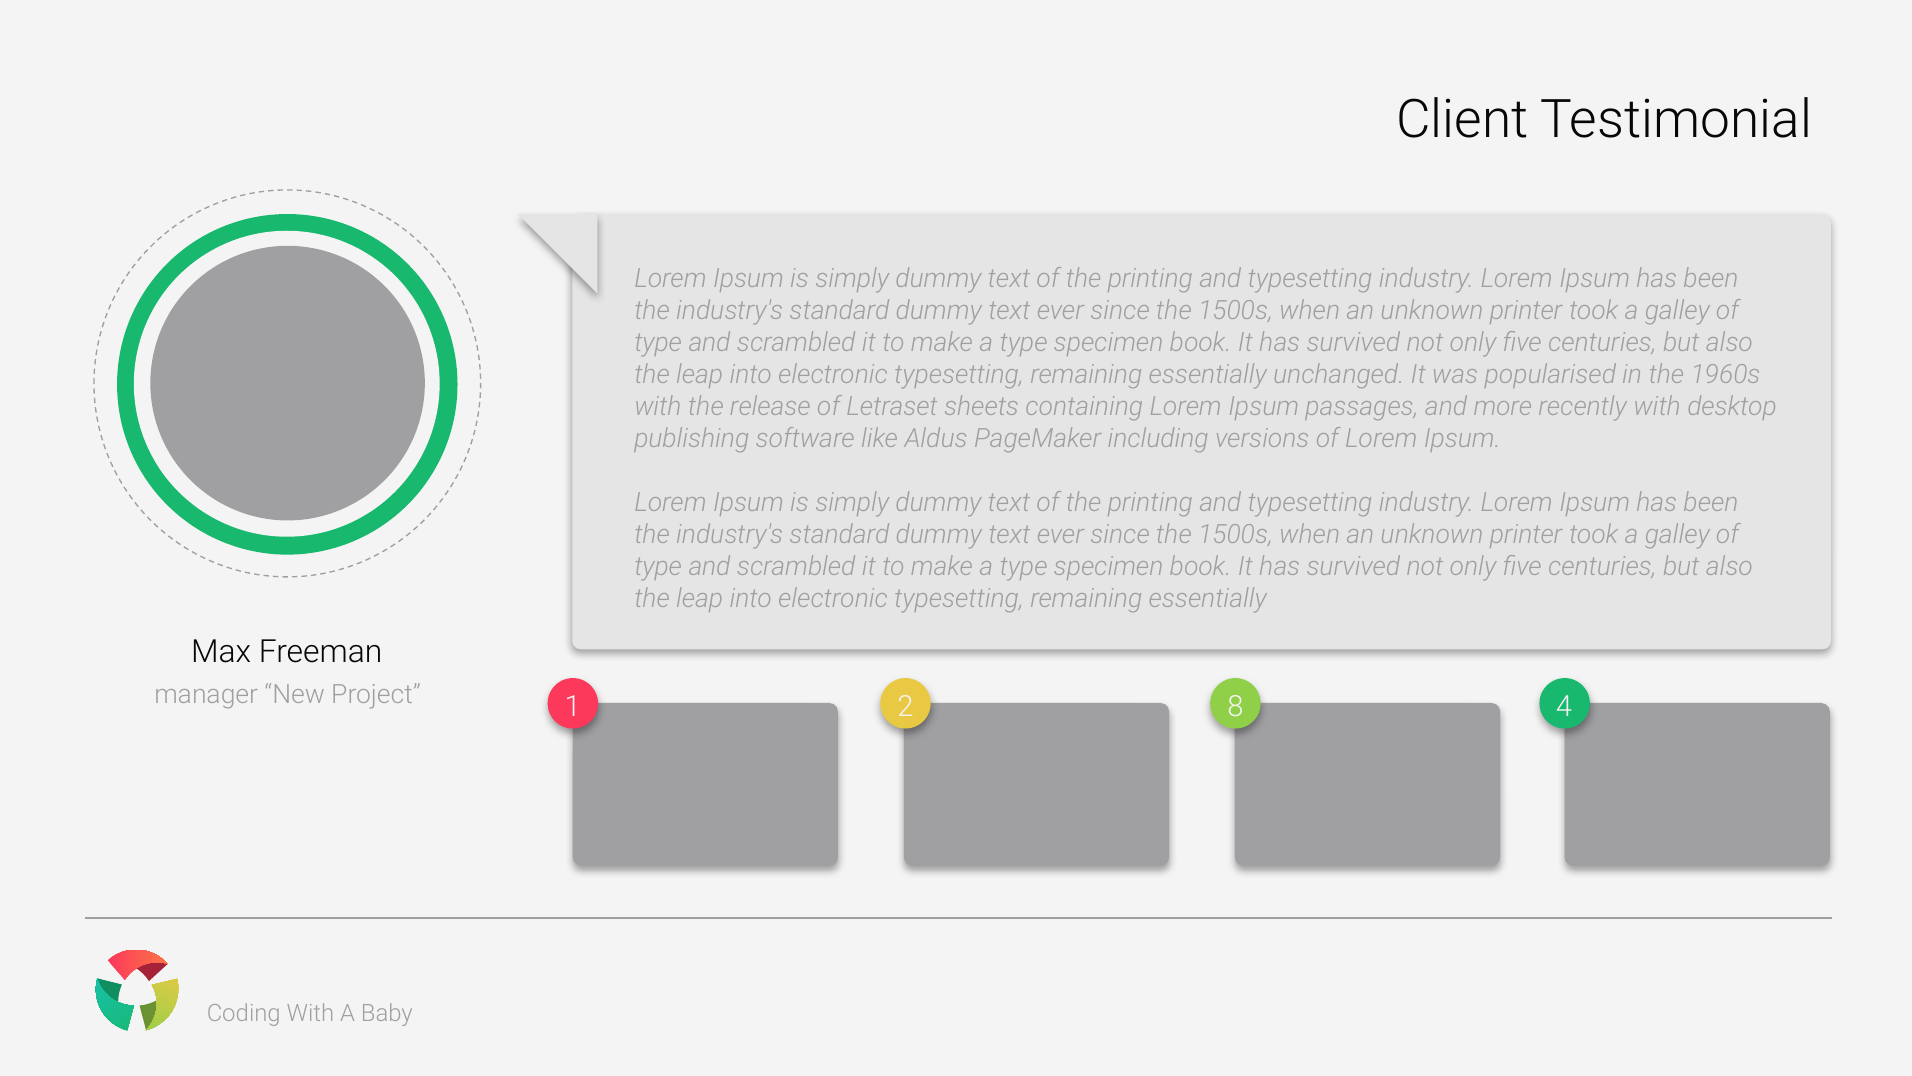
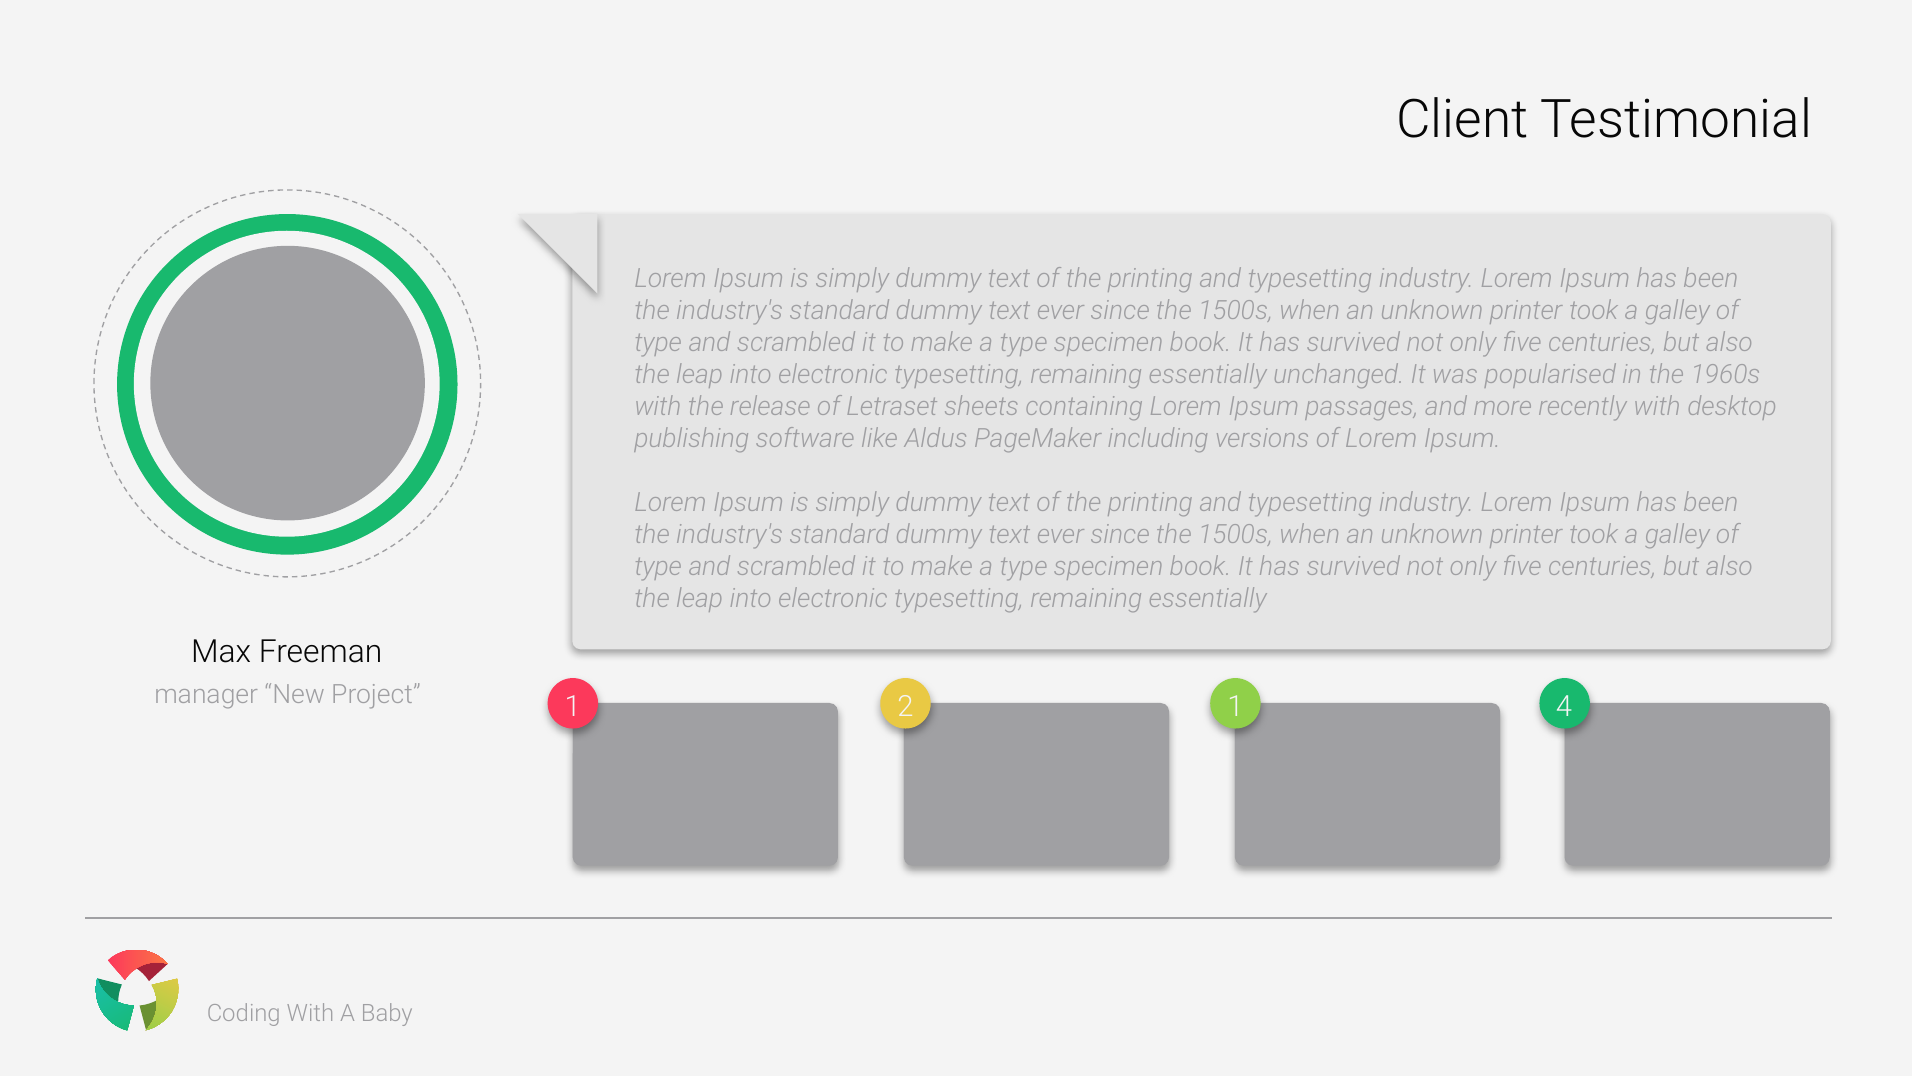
2 8: 8 -> 1
